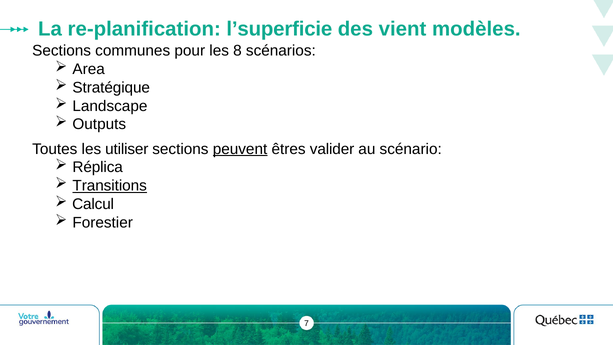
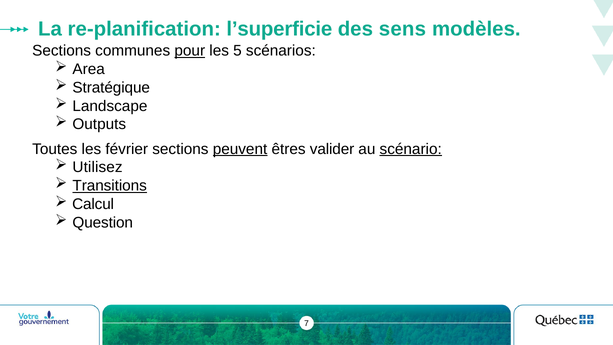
vient: vient -> sens
pour underline: none -> present
8: 8 -> 5
utiliser: utiliser -> février
scénario underline: none -> present
Réplica: Réplica -> Utilisez
Forestier: Forestier -> Question
